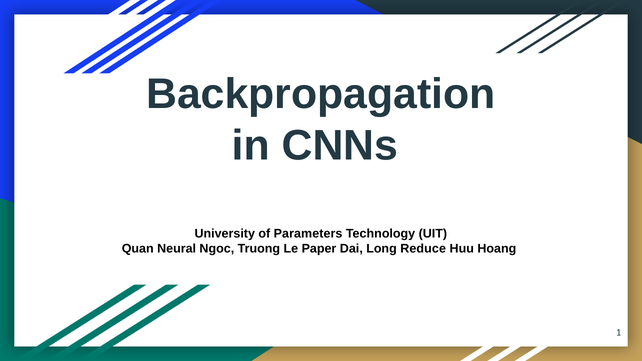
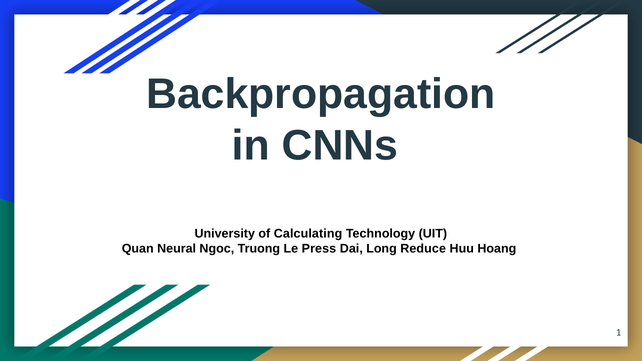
Parameters: Parameters -> Calculating
Paper: Paper -> Press
